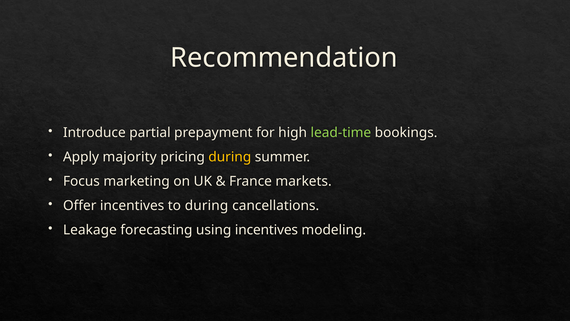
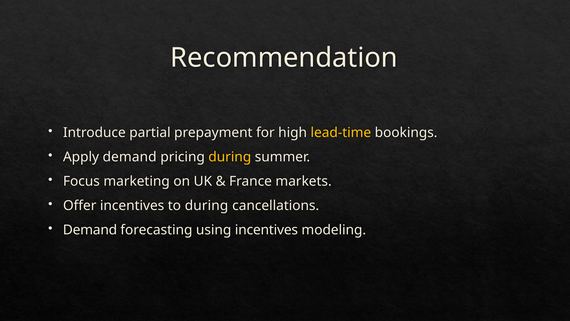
lead-time colour: light green -> yellow
Apply majority: majority -> demand
Leakage at (90, 230): Leakage -> Demand
